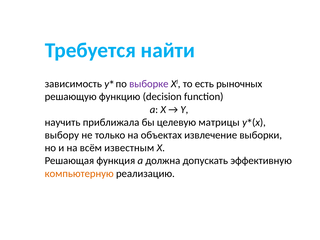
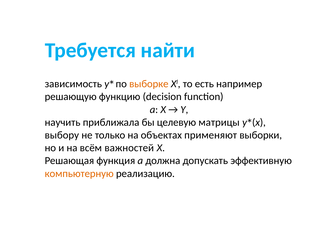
выборке colour: purple -> orange
рыночных: рыночных -> например
извлечение: извлечение -> применяют
известным: известным -> важностей
